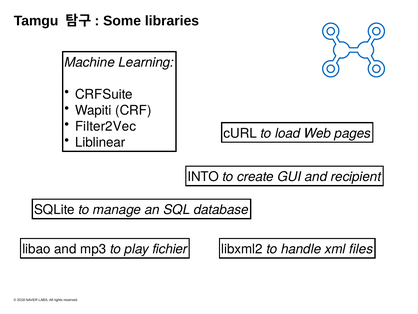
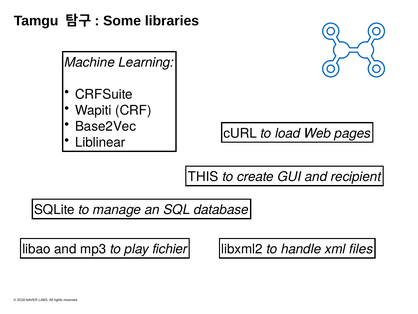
Filter2Vec: Filter2Vec -> Base2Vec
INTO: INTO -> THIS
